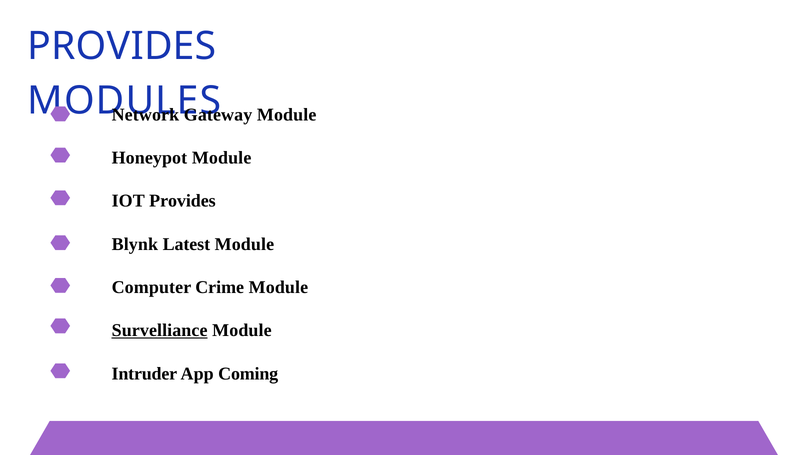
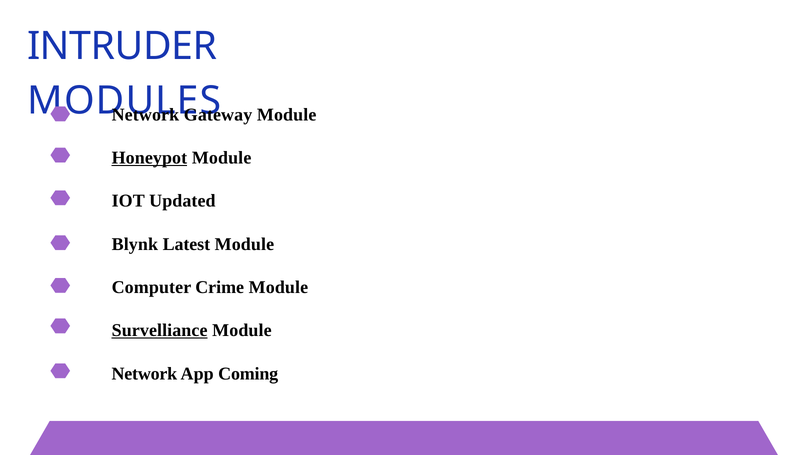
PROVIDES at (122, 46): PROVIDES -> INTRUDER
Honeypot underline: none -> present
IOT Provides: Provides -> Updated
Intruder at (144, 373): Intruder -> Network
